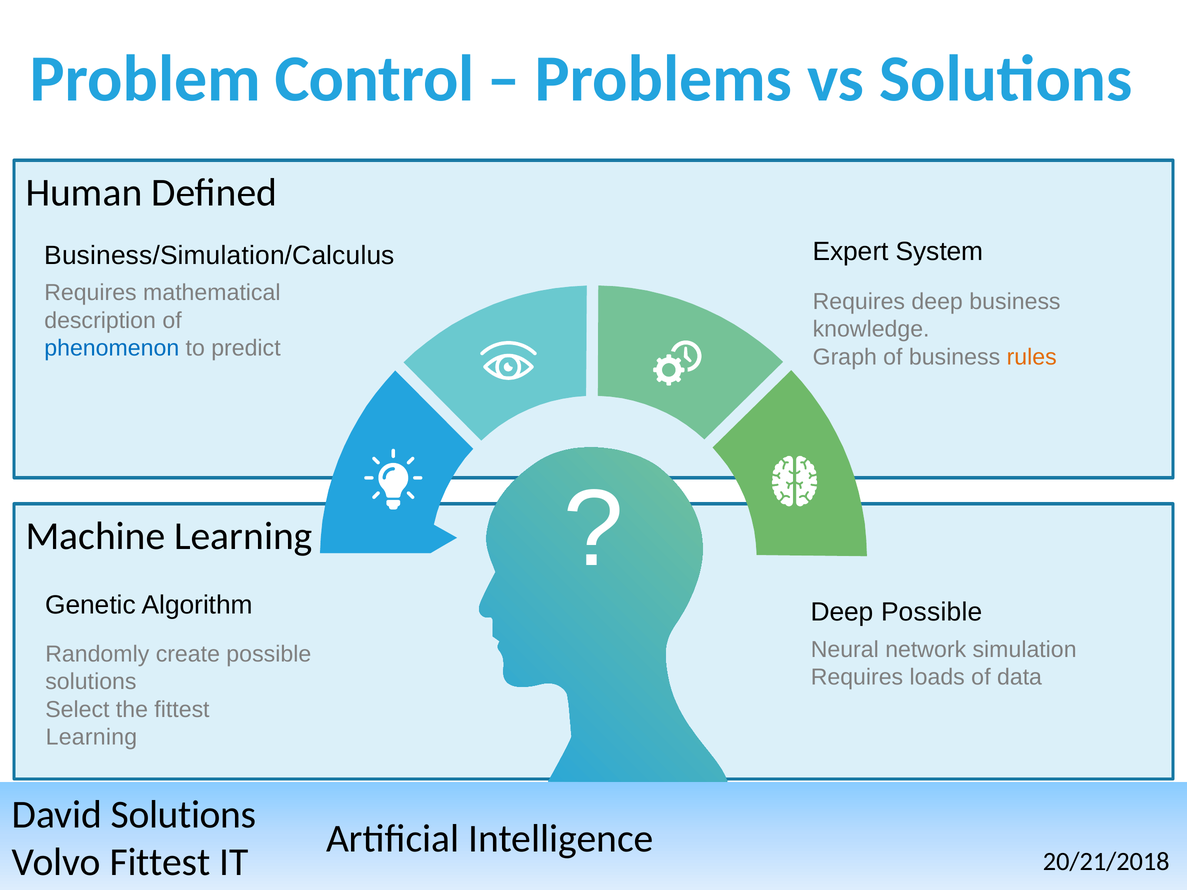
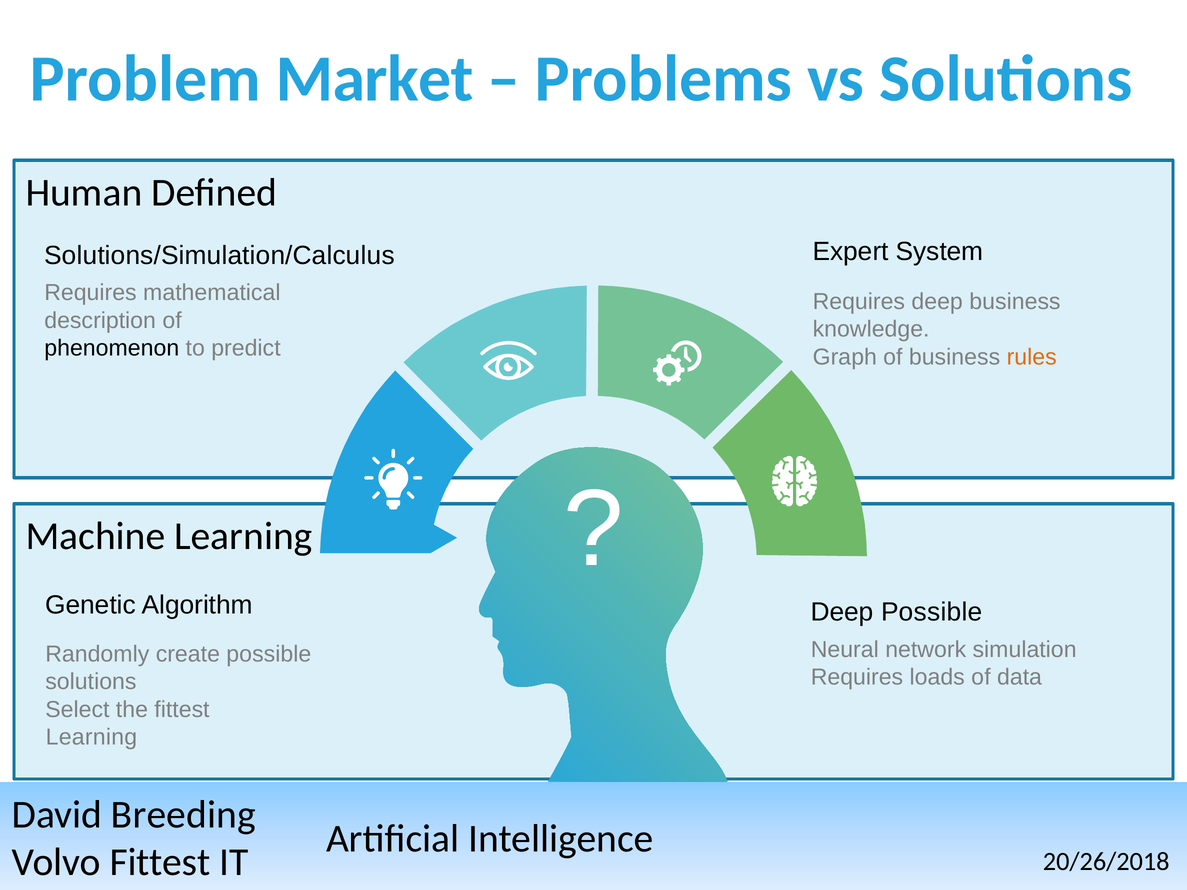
Control: Control -> Market
Business/Simulation/Calculus: Business/Simulation/Calculus -> Solutions/Simulation/Calculus
phenomenon colour: blue -> black
David Solutions: Solutions -> Breeding
20/21/2018: 20/21/2018 -> 20/26/2018
